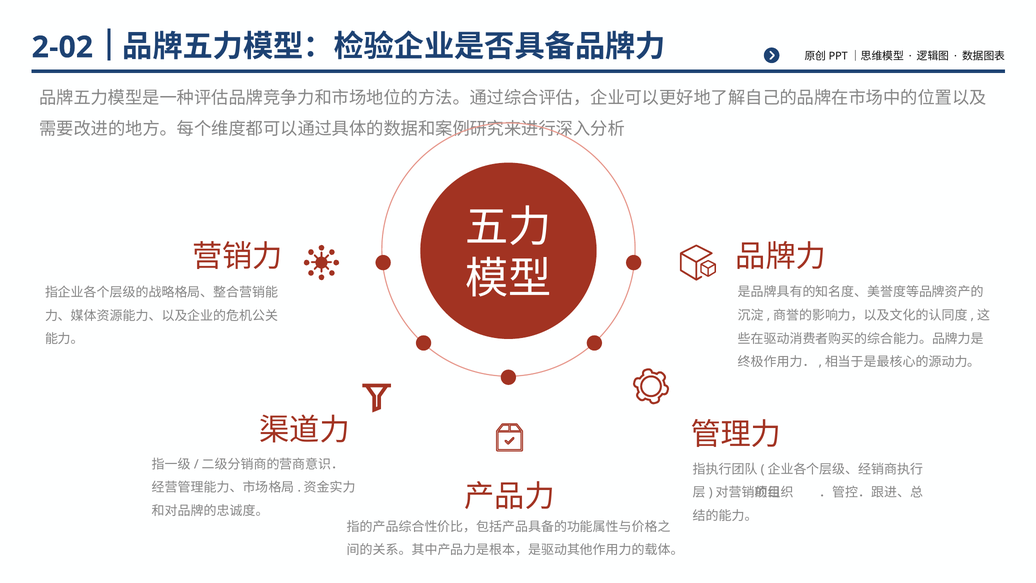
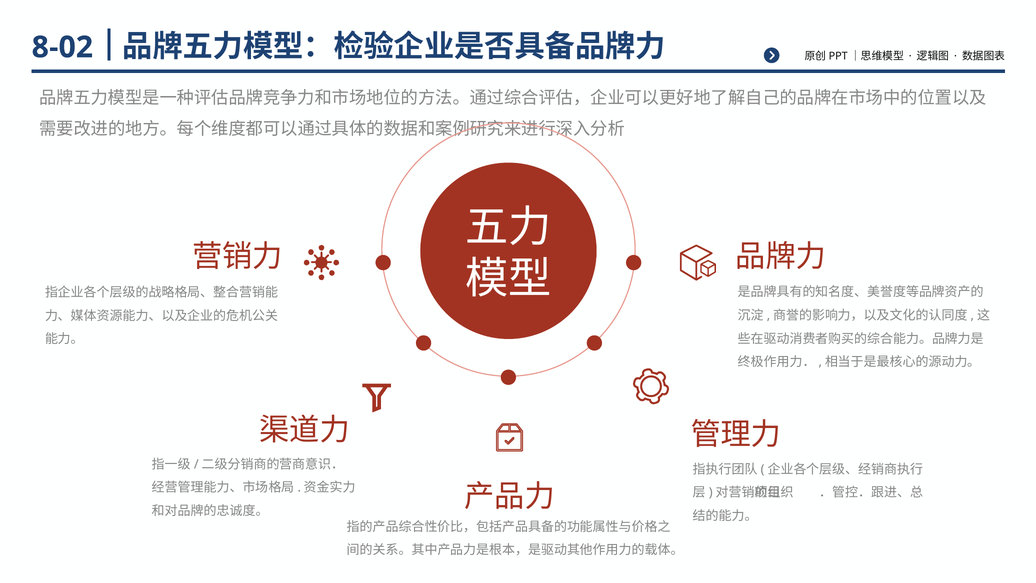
2-02: 2-02 -> 8-02
